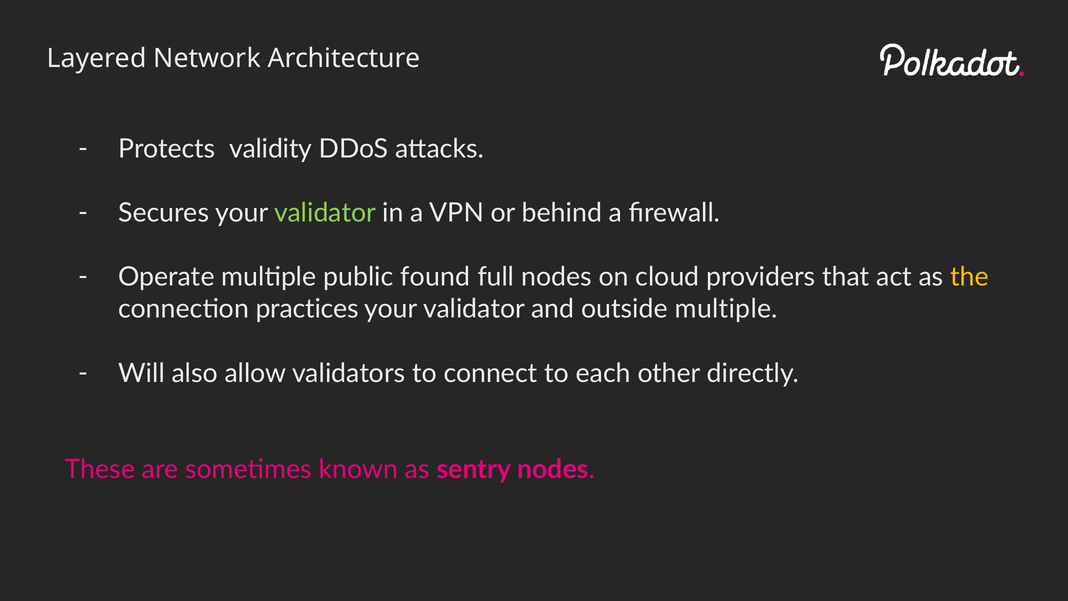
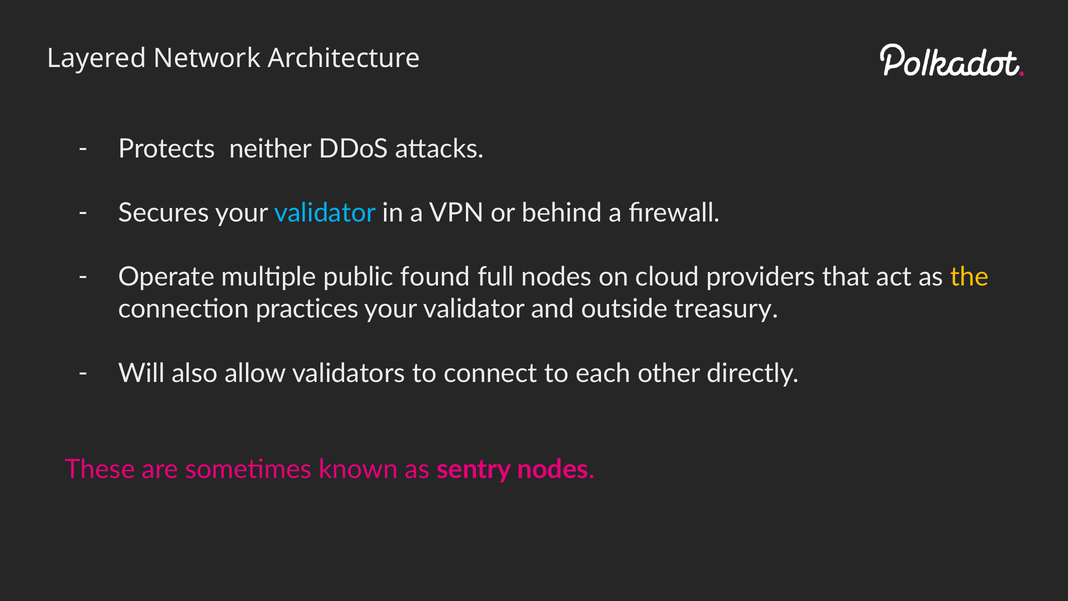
validity: validity -> neither
validator at (325, 213) colour: light green -> light blue
outside multiple: multiple -> treasury
